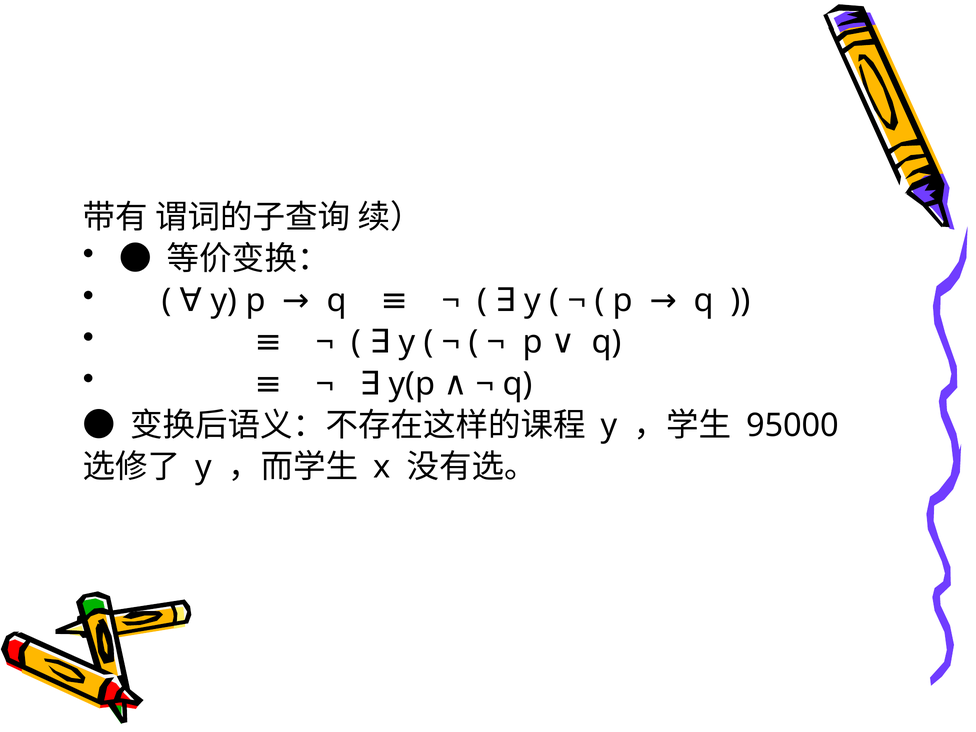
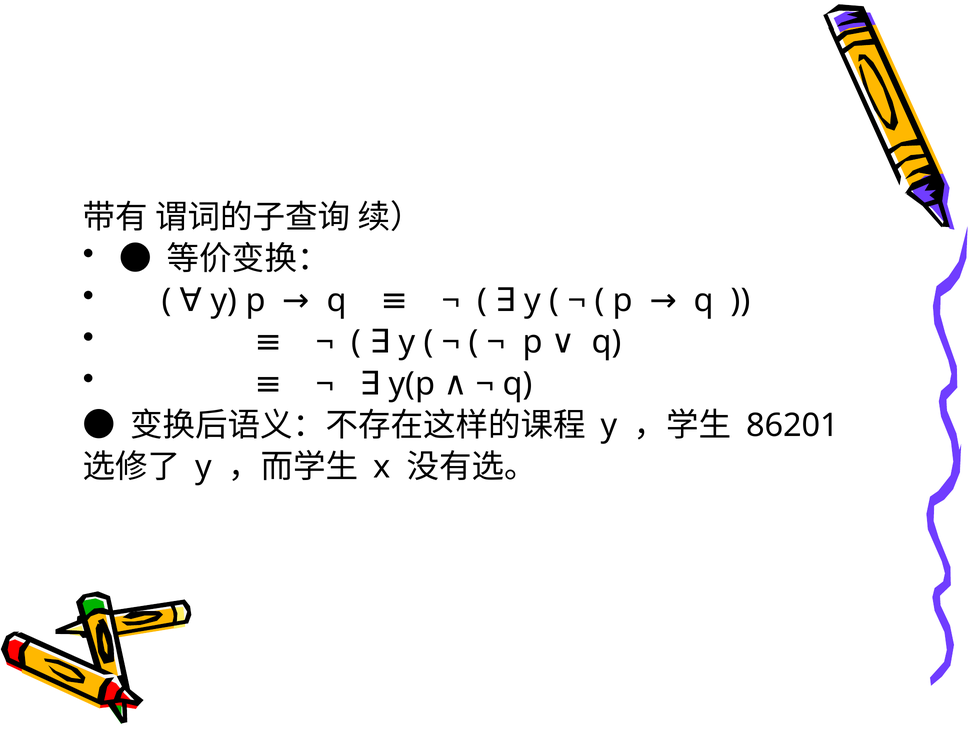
95000: 95000 -> 86201
